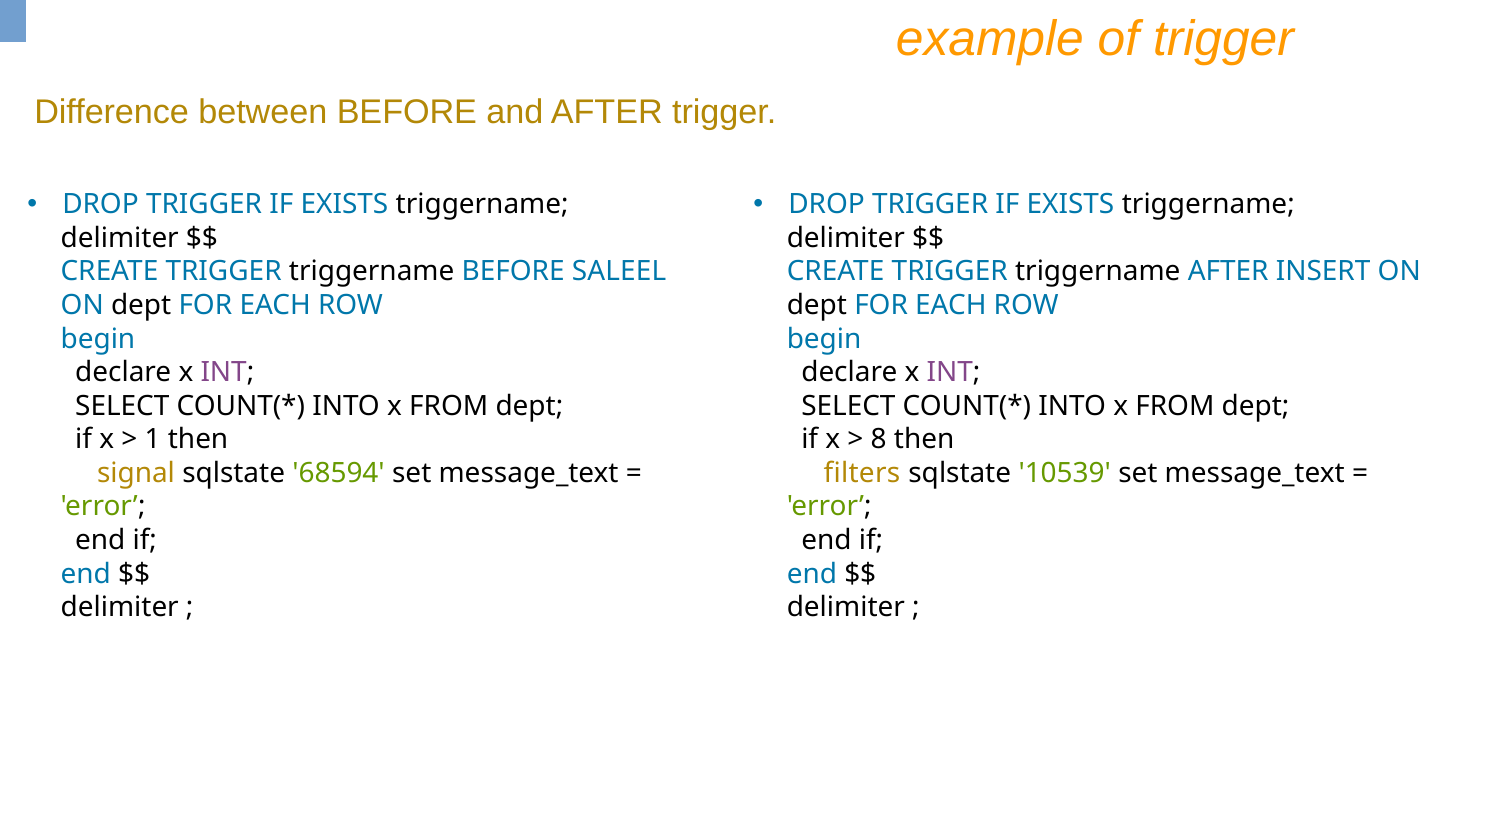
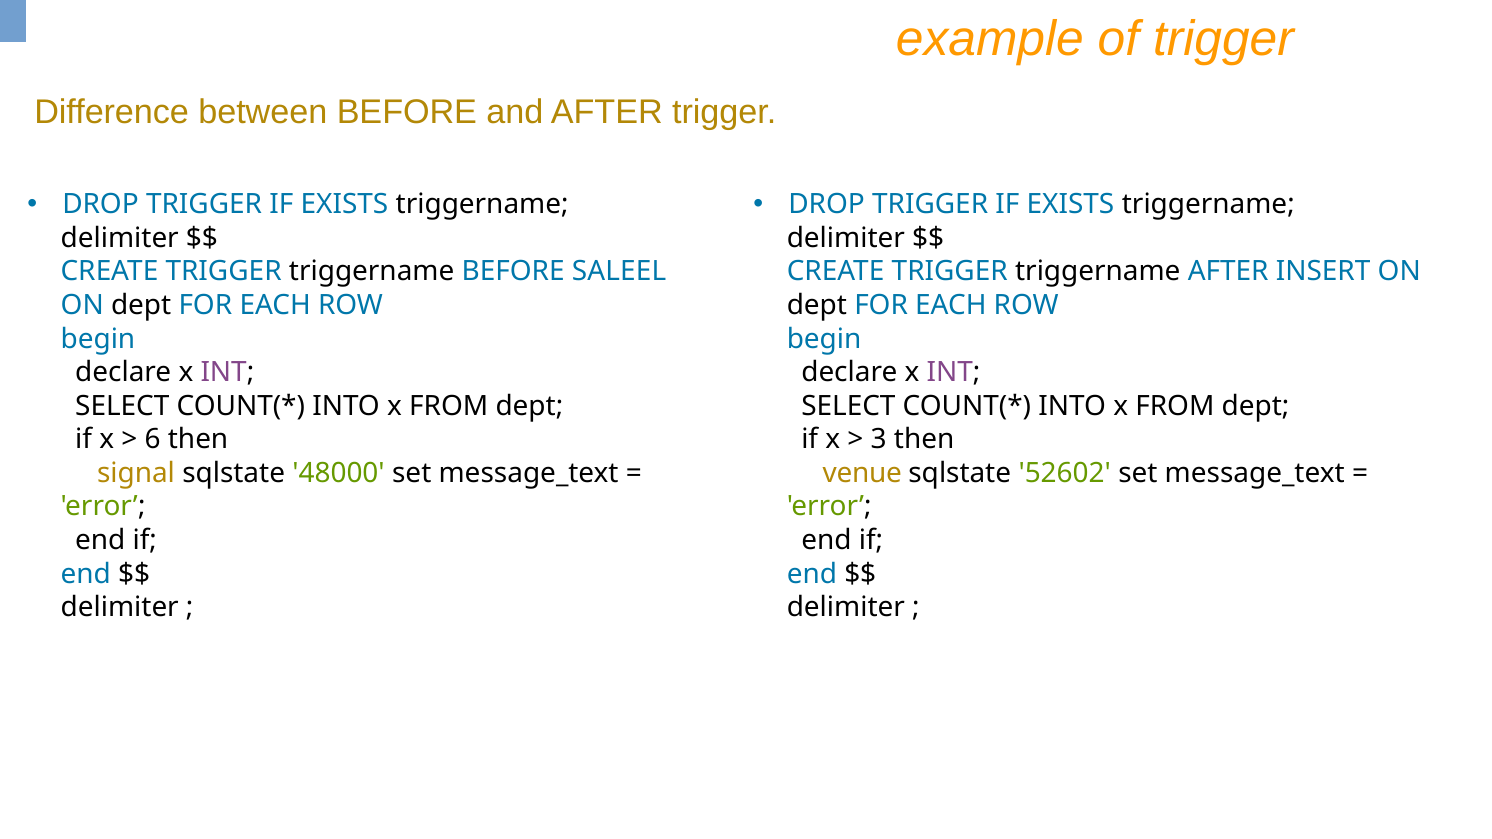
1: 1 -> 6
8: 8 -> 3
68594: 68594 -> 48000
filters: filters -> venue
10539: 10539 -> 52602
